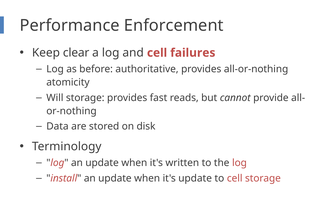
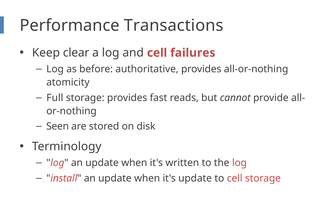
Enforcement: Enforcement -> Transactions
Will: Will -> Full
Data: Data -> Seen
